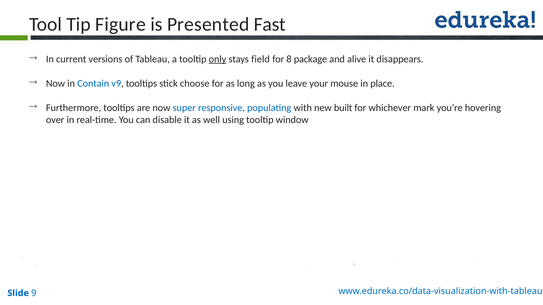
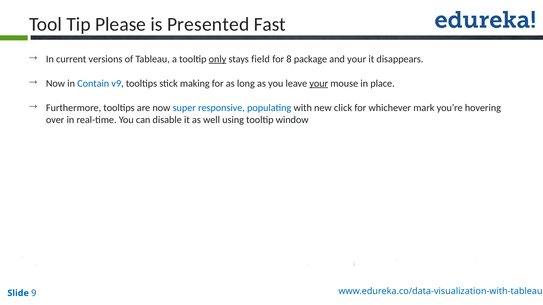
Figure: Figure -> Please
and alive: alive -> your
choose: choose -> making
your at (319, 84) underline: none -> present
built: built -> click
